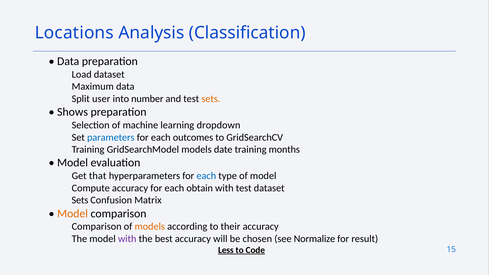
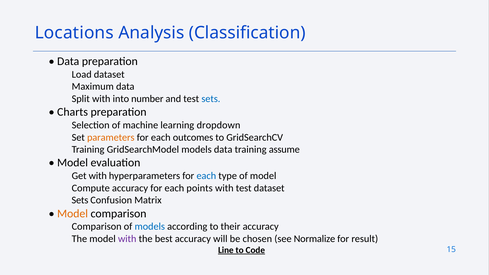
Split user: user -> with
sets at (211, 99) colour: orange -> blue
Shows: Shows -> Charts
parameters colour: blue -> orange
models date: date -> data
months: months -> assume
Get that: that -> with
obtain: obtain -> points
models at (150, 227) colour: orange -> blue
Less: Less -> Line
